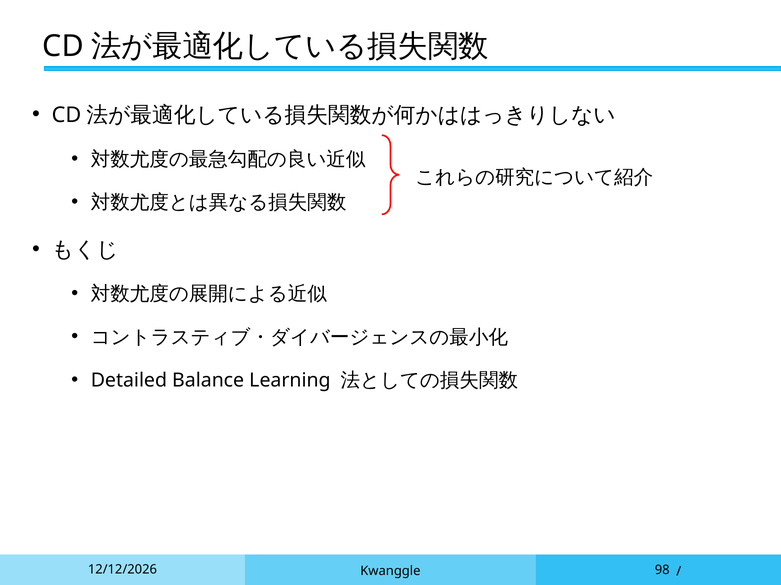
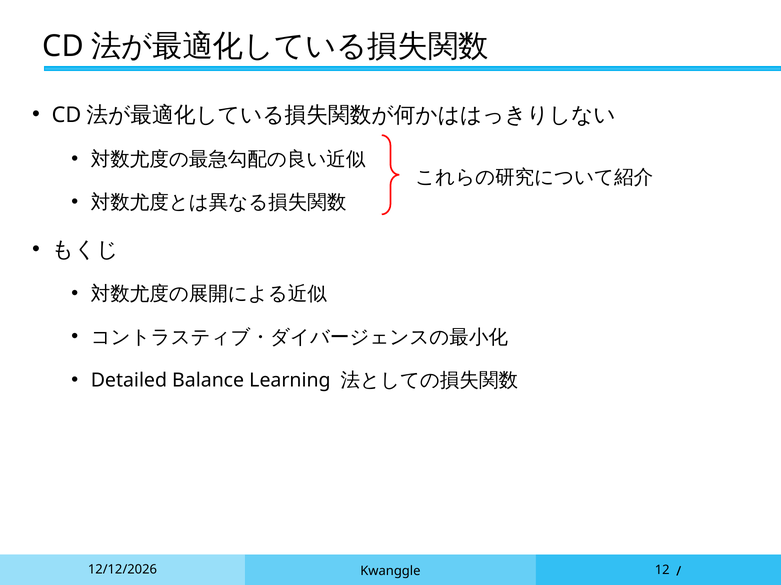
98: 98 -> 12
